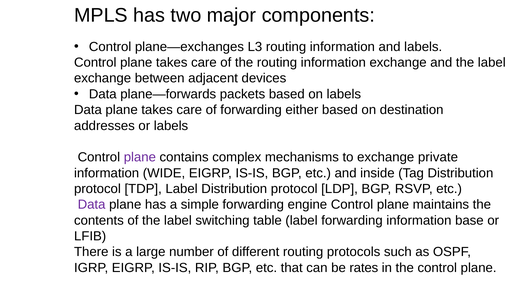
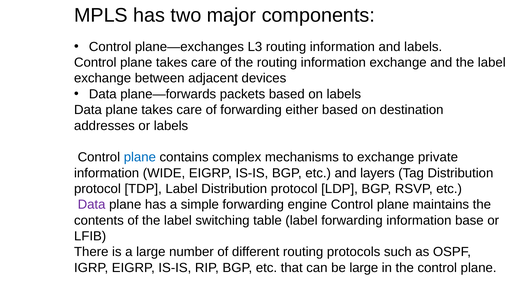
plane at (140, 157) colour: purple -> blue
inside: inside -> layers
be rates: rates -> large
